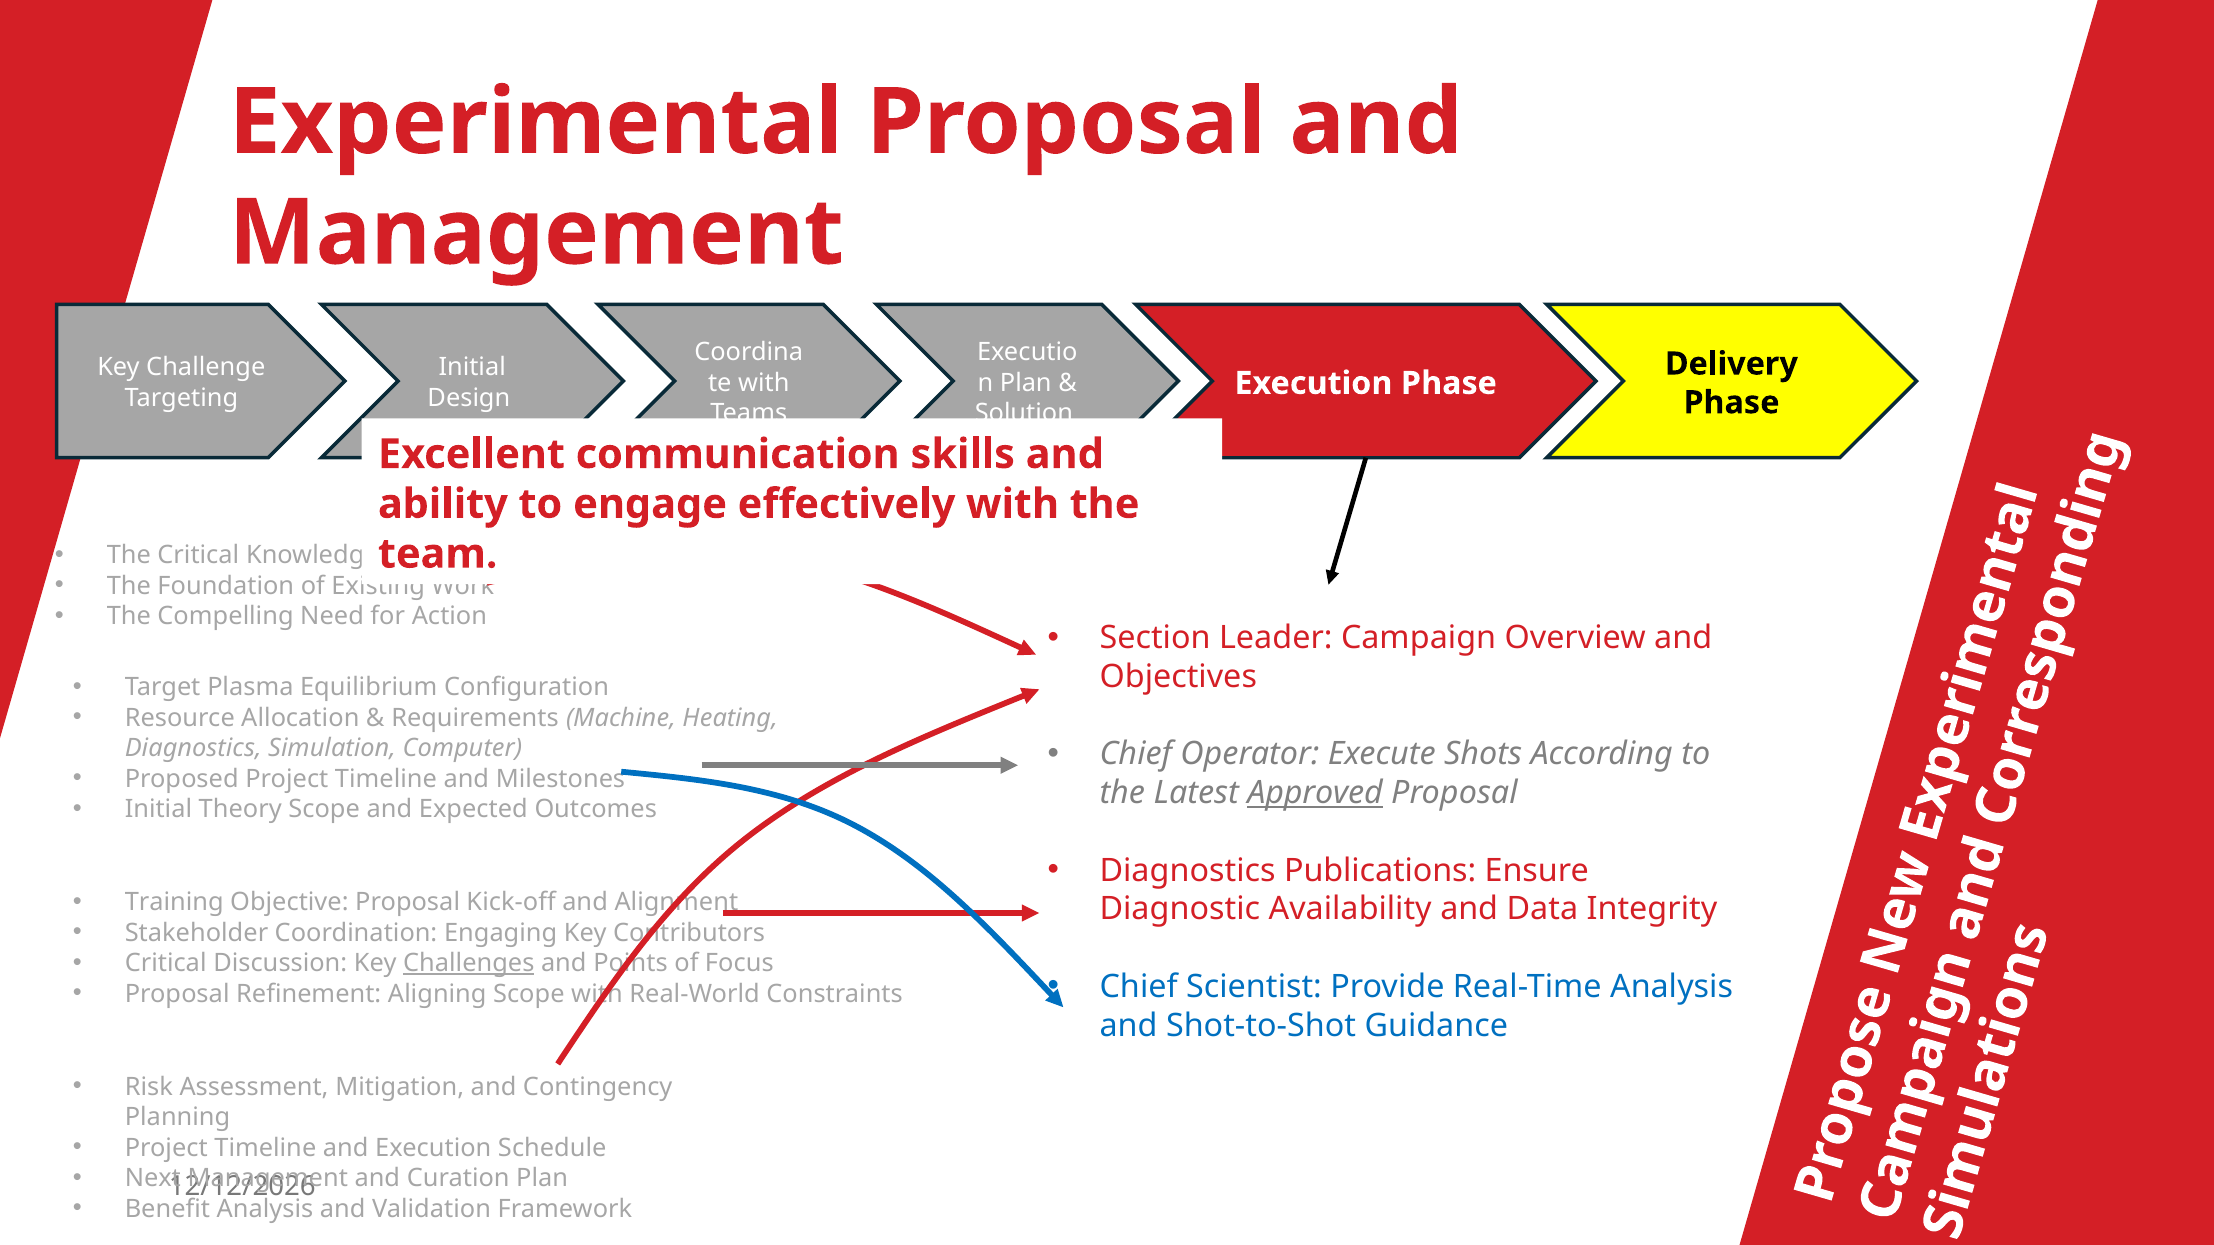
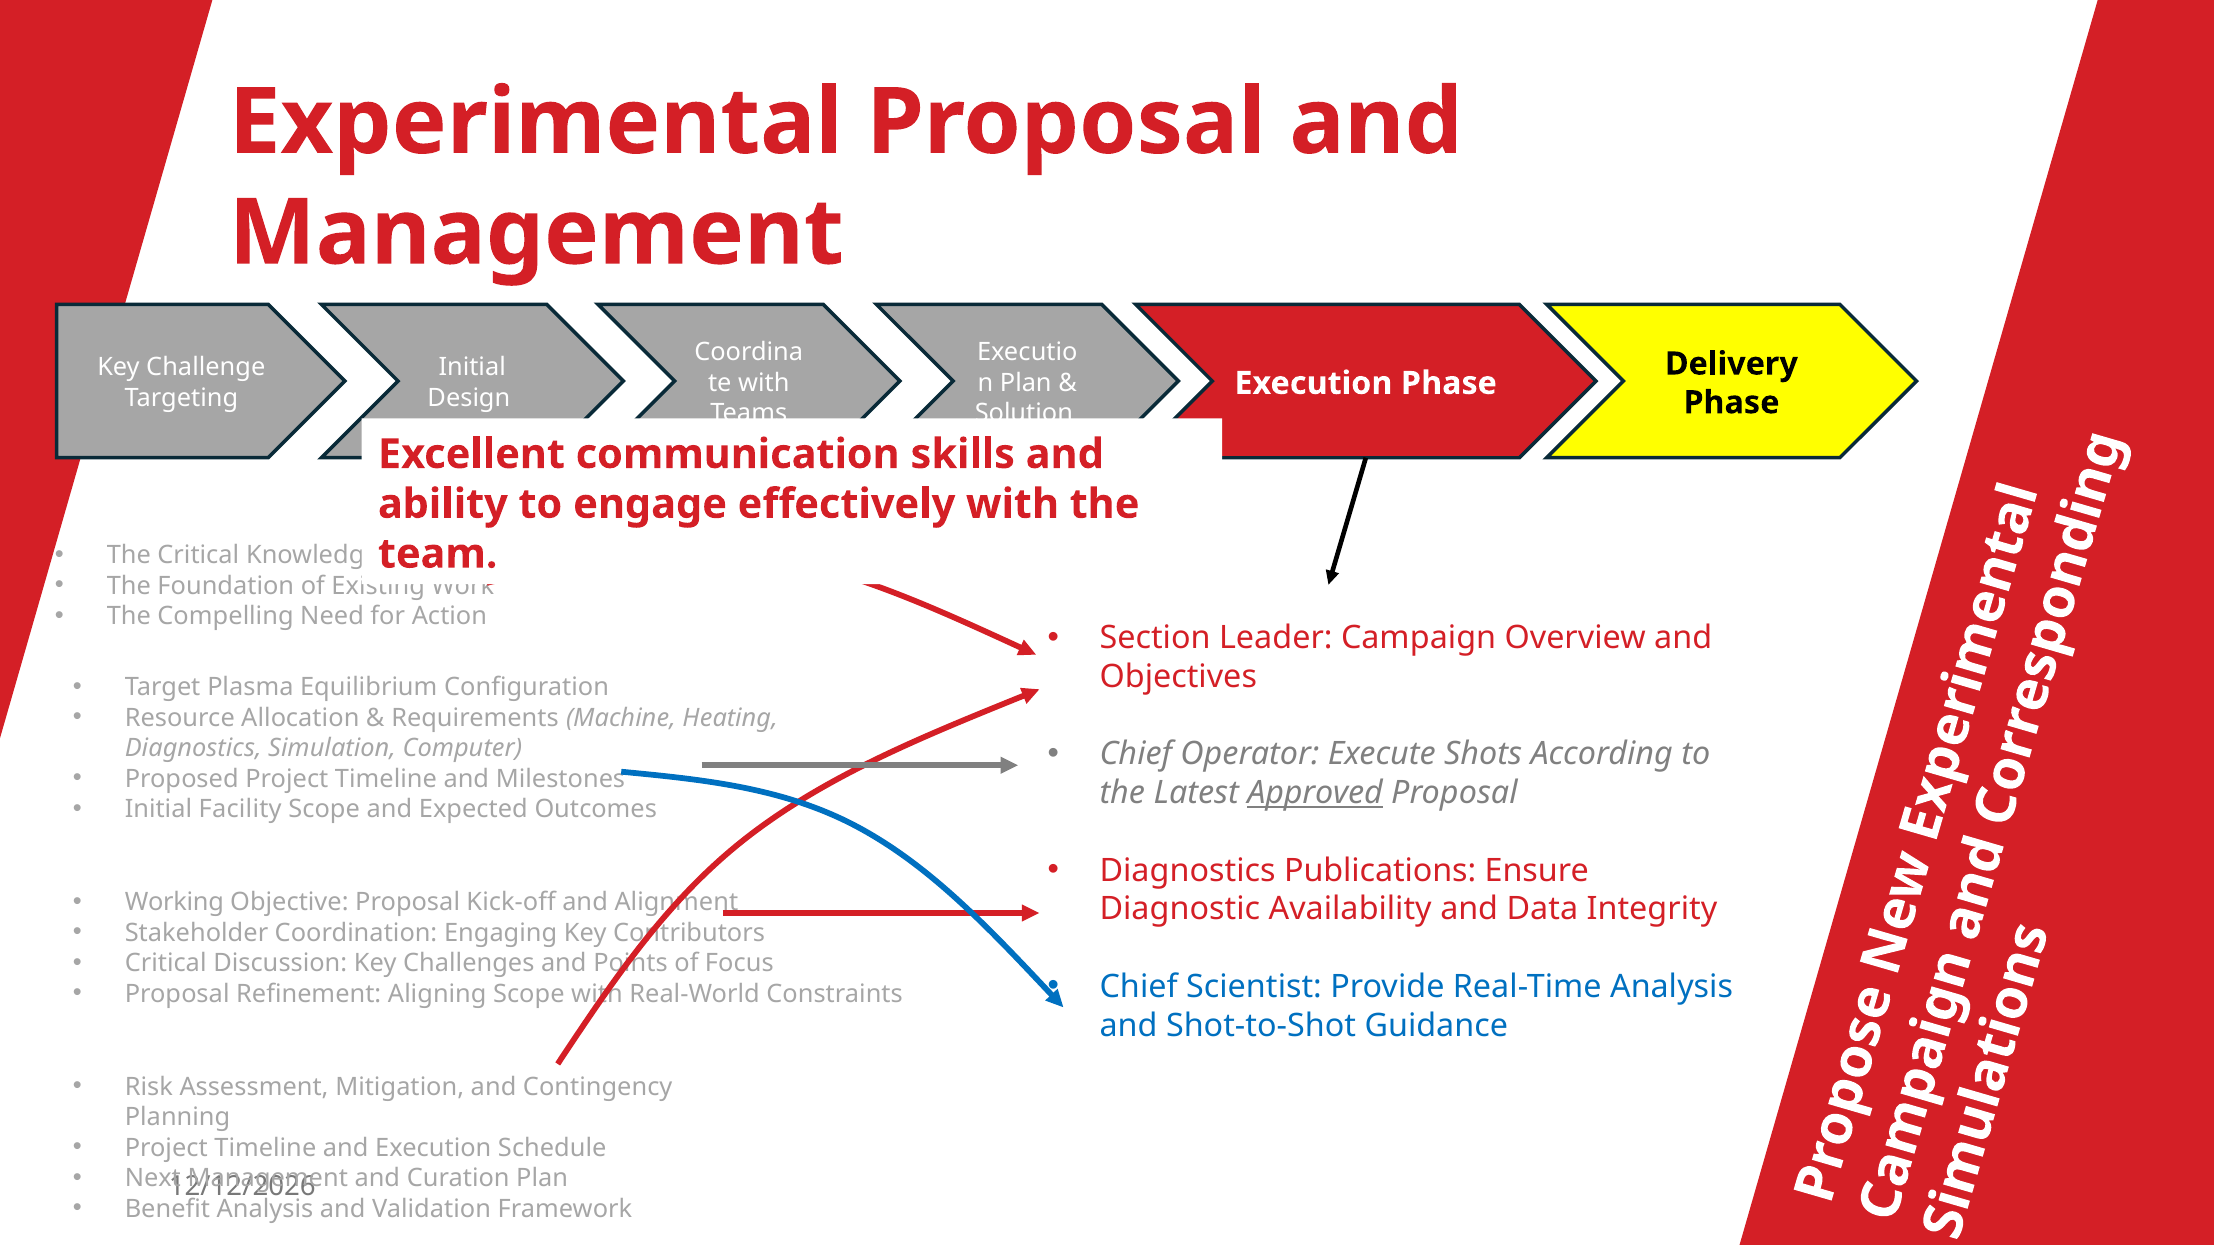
Theory: Theory -> Facility
Training: Training -> Working
Challenges underline: present -> none
